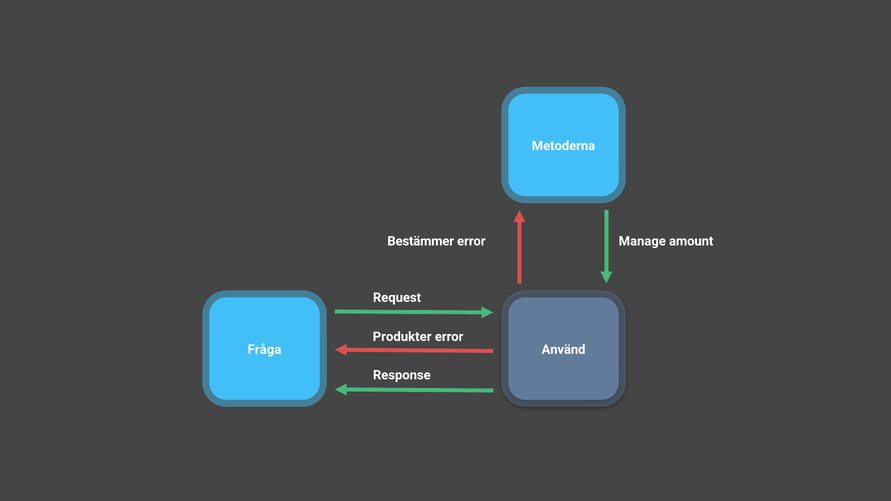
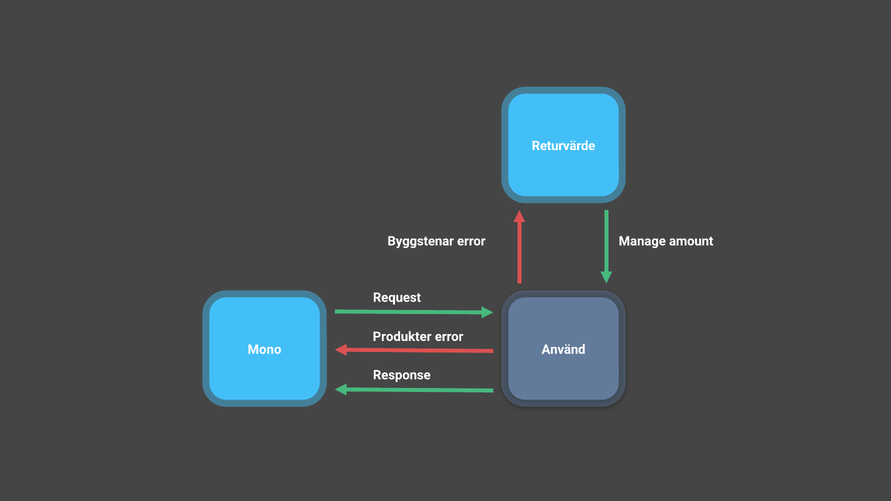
Metoderna: Metoderna -> Returvärde
Bestämmer: Bestämmer -> Byggstenar
Fråga: Fråga -> Mono
